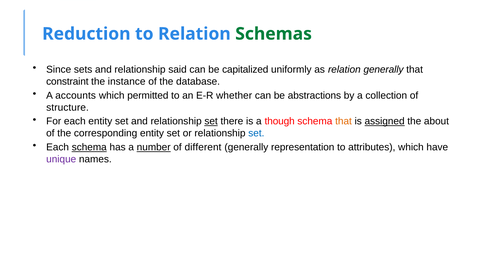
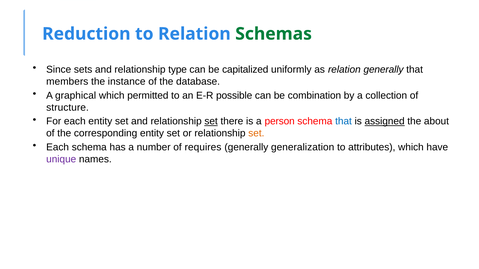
said: said -> type
constraint: constraint -> members
accounts: accounts -> graphical
whether: whether -> possible
abstractions: abstractions -> combination
though: though -> person
that at (344, 122) colour: orange -> blue
set at (256, 134) colour: blue -> orange
schema at (89, 148) underline: present -> none
number underline: present -> none
different: different -> requires
representation: representation -> generalization
